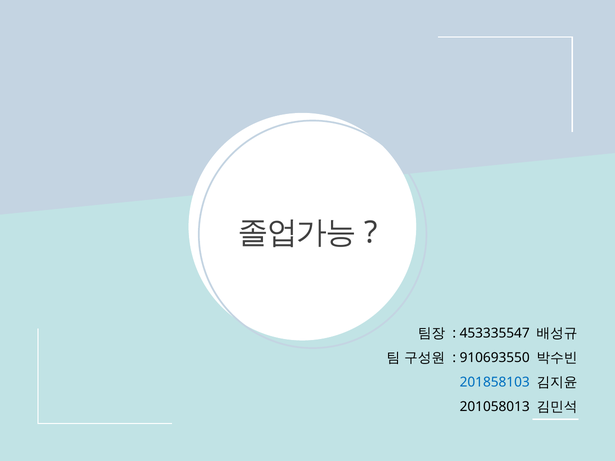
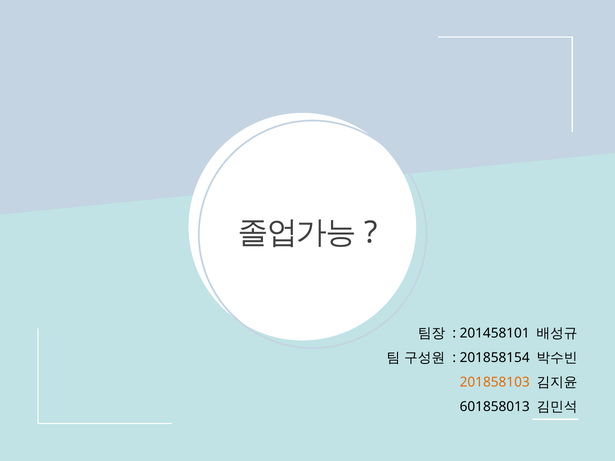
453335547: 453335547 -> 201458101
910693550: 910693550 -> 201858154
201858103 colour: blue -> orange
201058013: 201058013 -> 601858013
